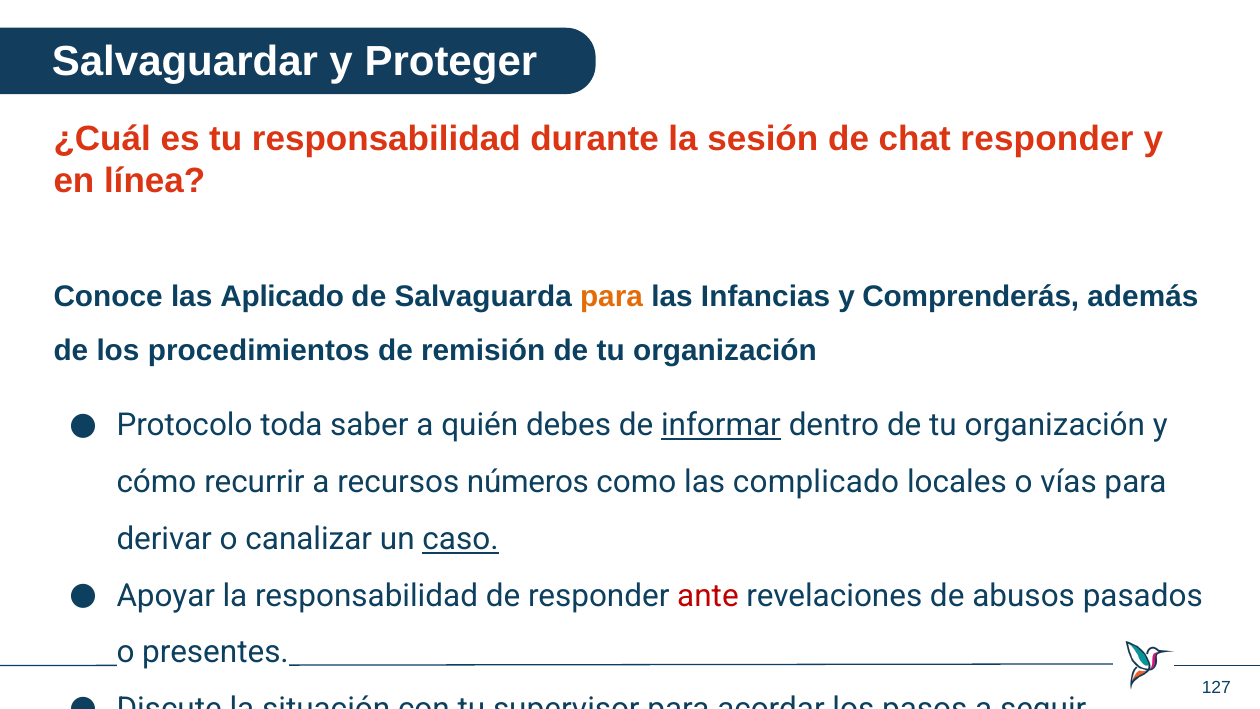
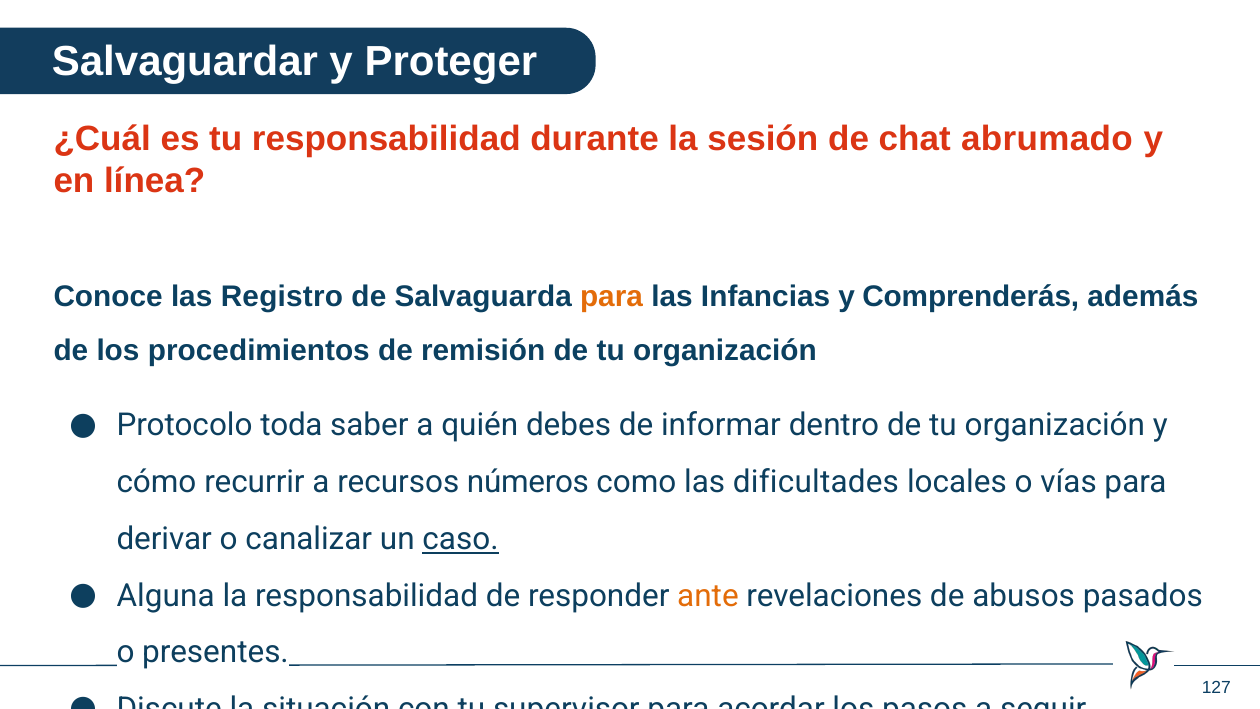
chat responder: responder -> abrumado
Aplicado: Aplicado -> Registro
informar underline: present -> none
complicado: complicado -> dificultades
Apoyar: Apoyar -> Alguna
ante colour: red -> orange
